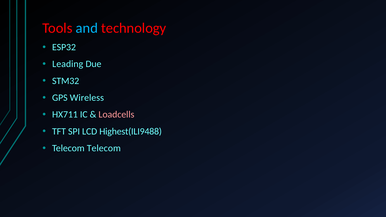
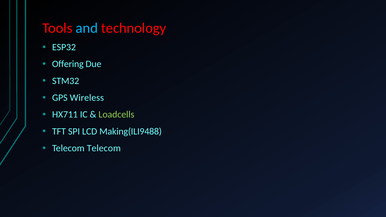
Leading: Leading -> Offering
Loadcells colour: pink -> light green
Highest(ILI9488: Highest(ILI9488 -> Making(ILI9488
